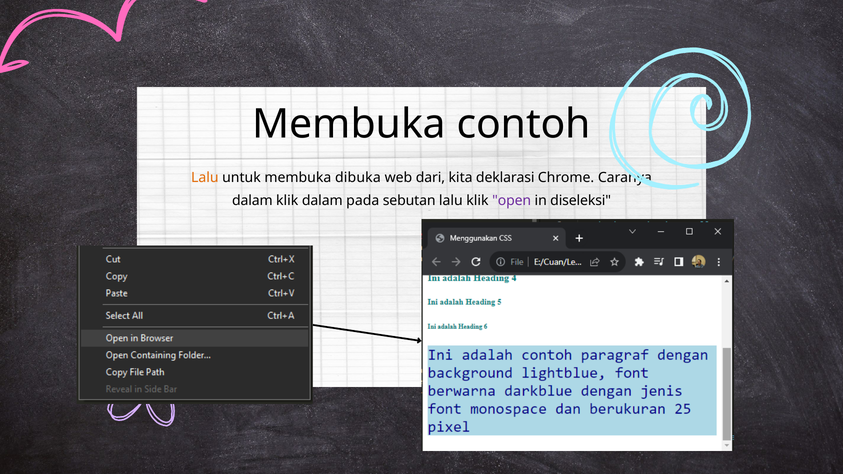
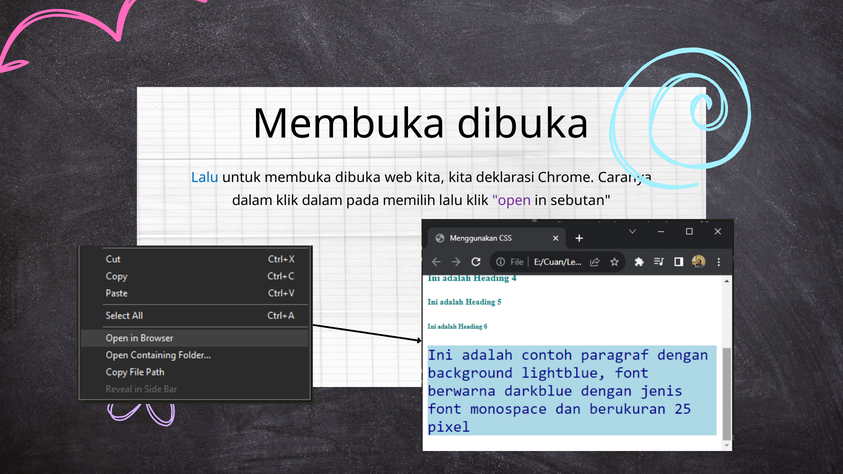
contoh at (524, 124): contoh -> dibuka
Lalu at (205, 178) colour: orange -> blue
web dari: dari -> kita
sebutan: sebutan -> memilih
diseleksi: diseleksi -> sebutan
